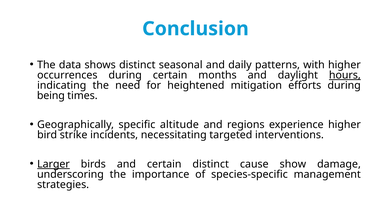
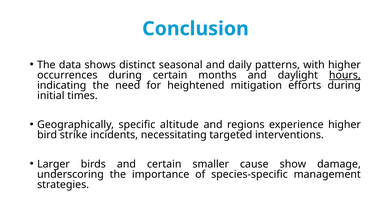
being: being -> initial
Larger underline: present -> none
certain distinct: distinct -> smaller
